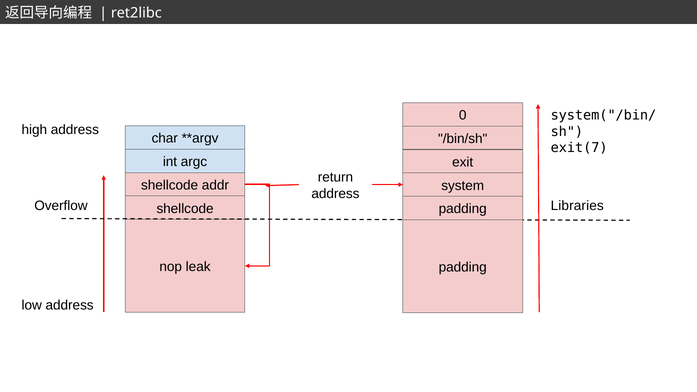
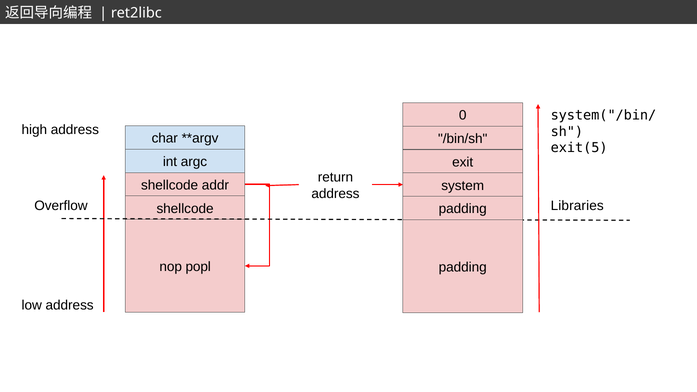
exit(7: exit(7 -> exit(5
leak: leak -> popl
